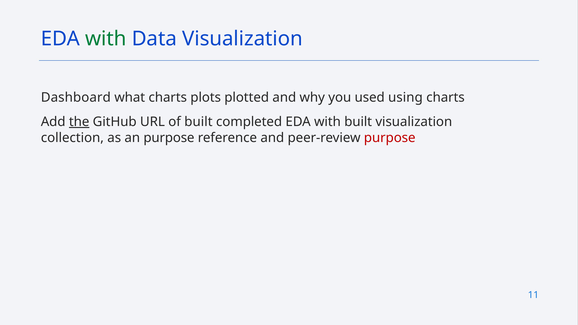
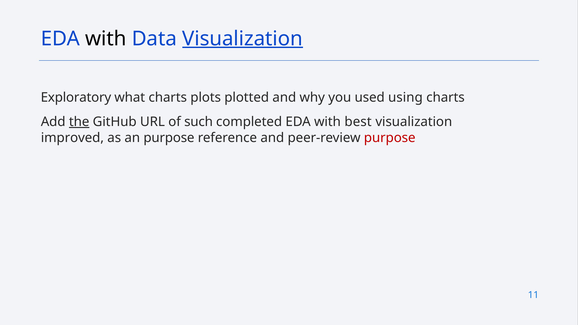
with at (106, 39) colour: green -> black
Visualization at (243, 39) underline: none -> present
Dashboard: Dashboard -> Exploratory
of built: built -> such
with built: built -> best
collection: collection -> improved
